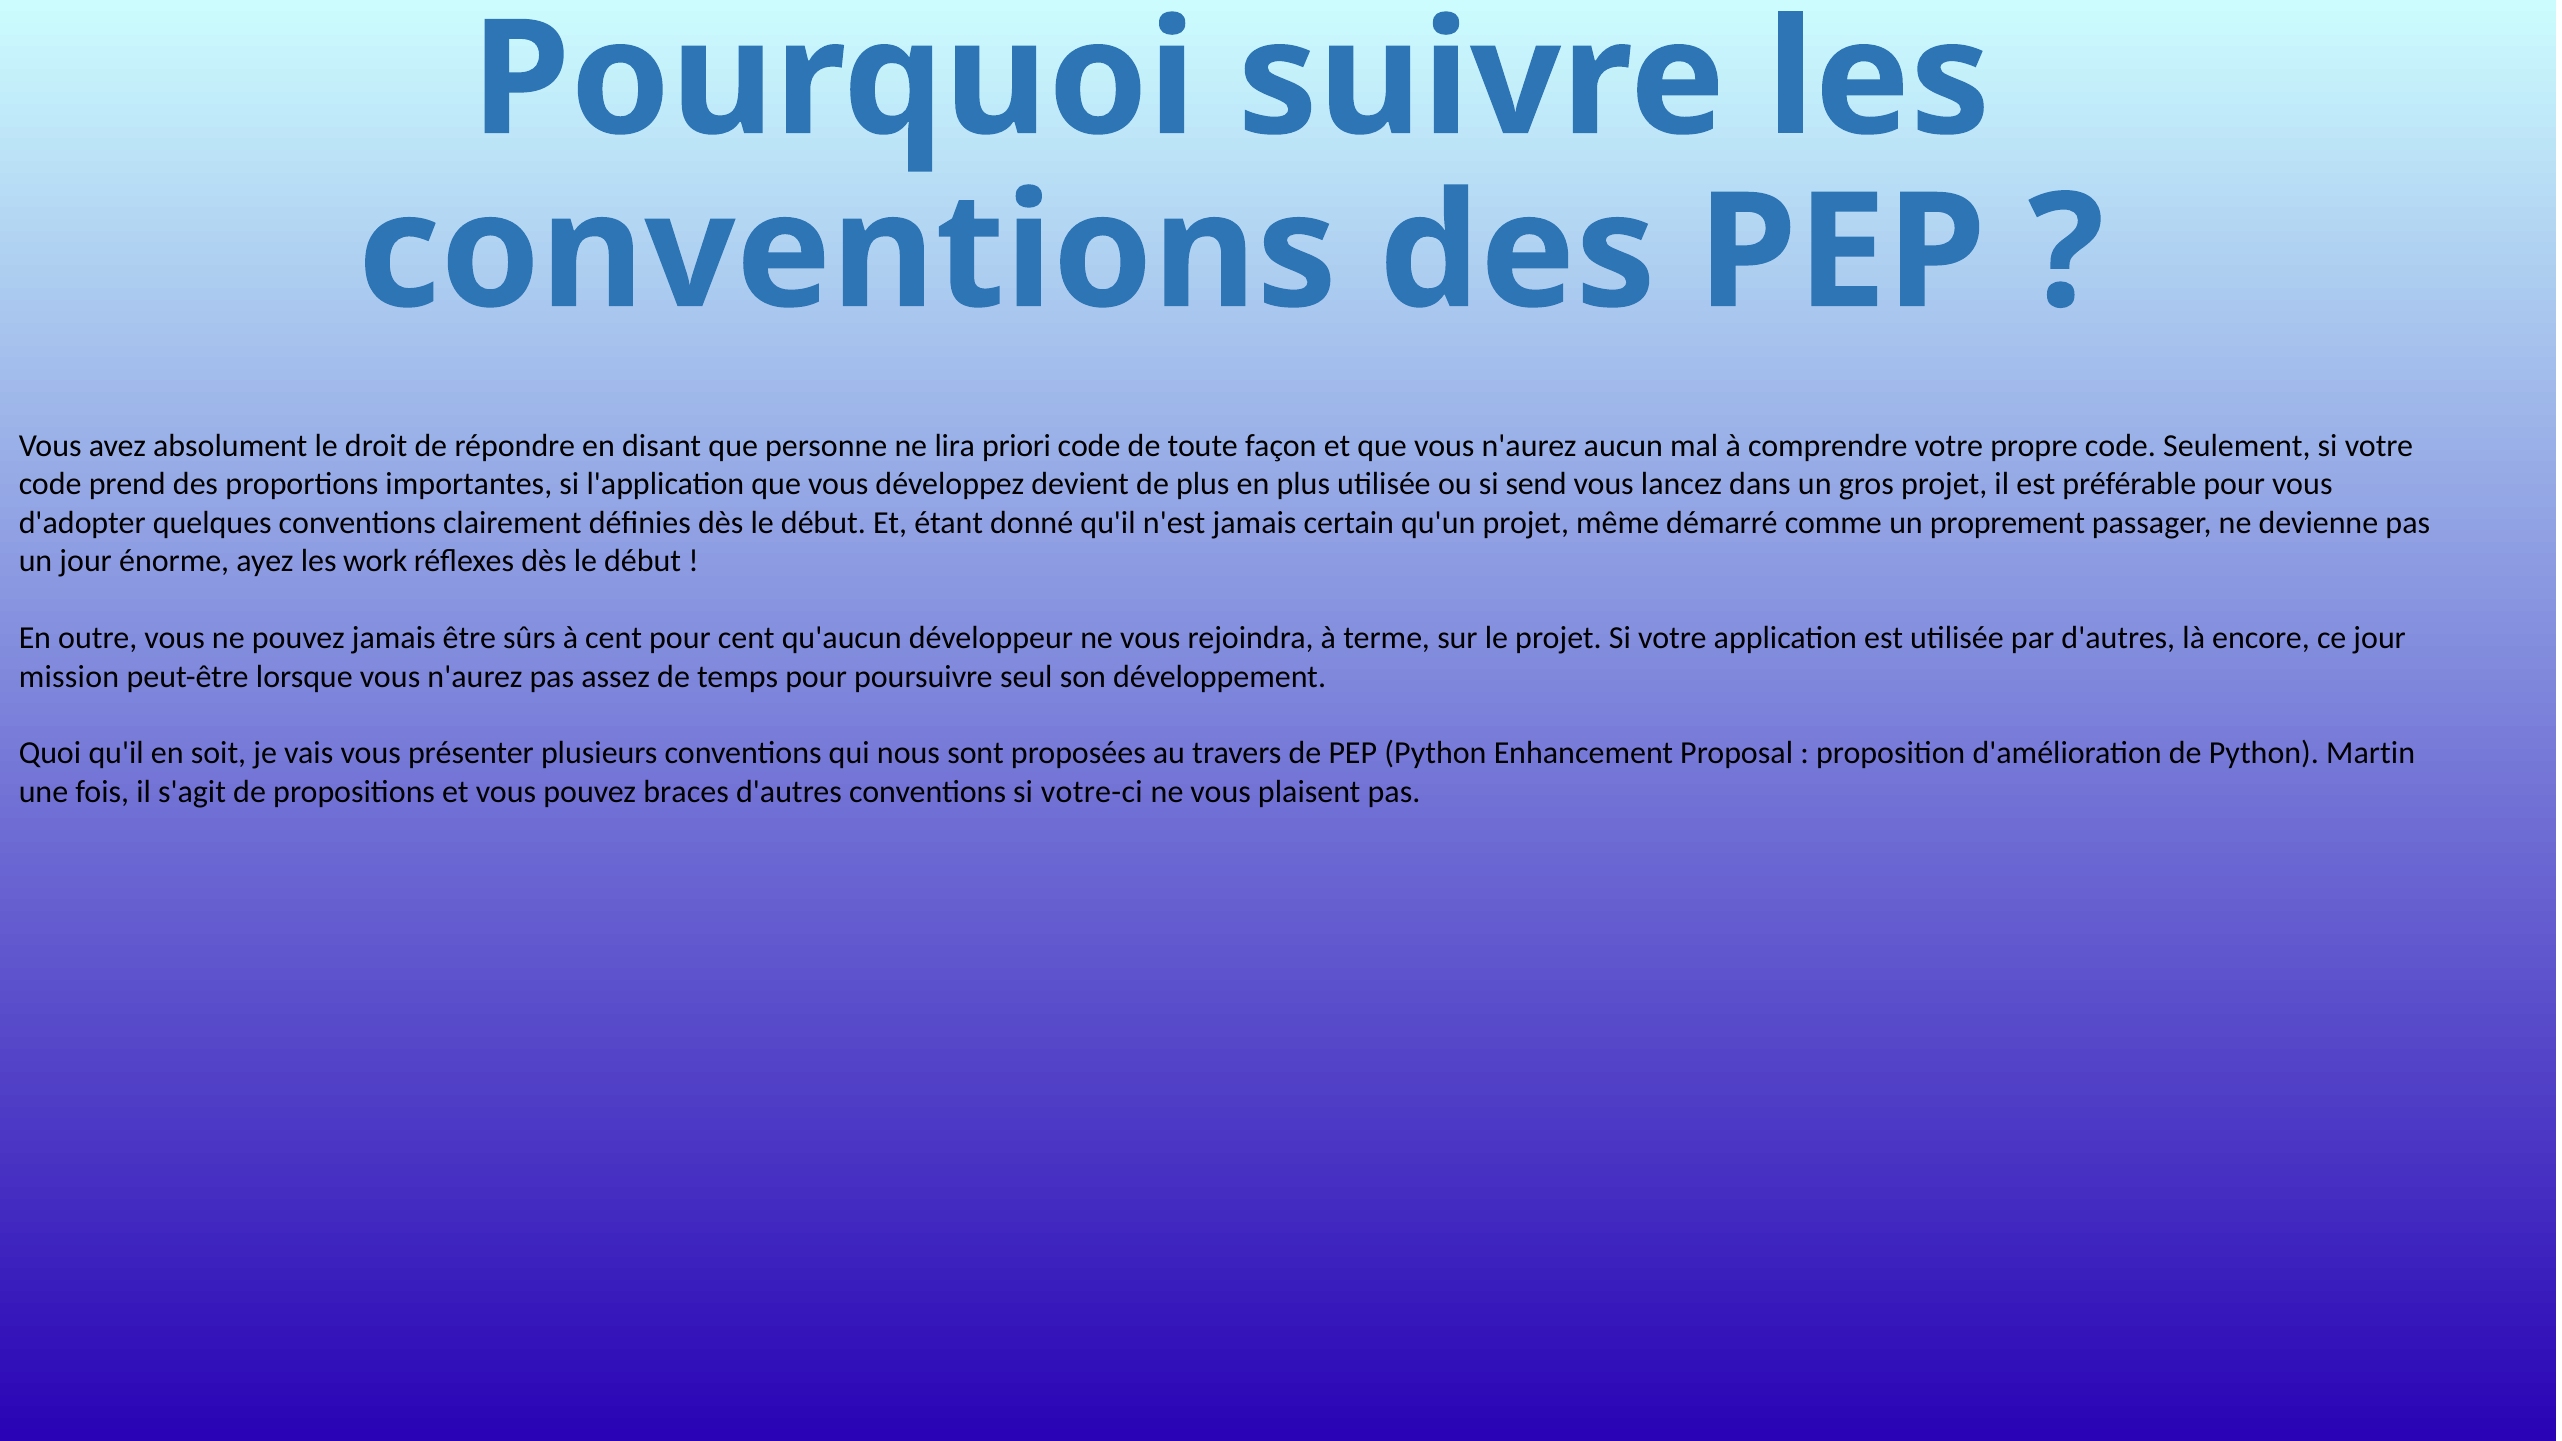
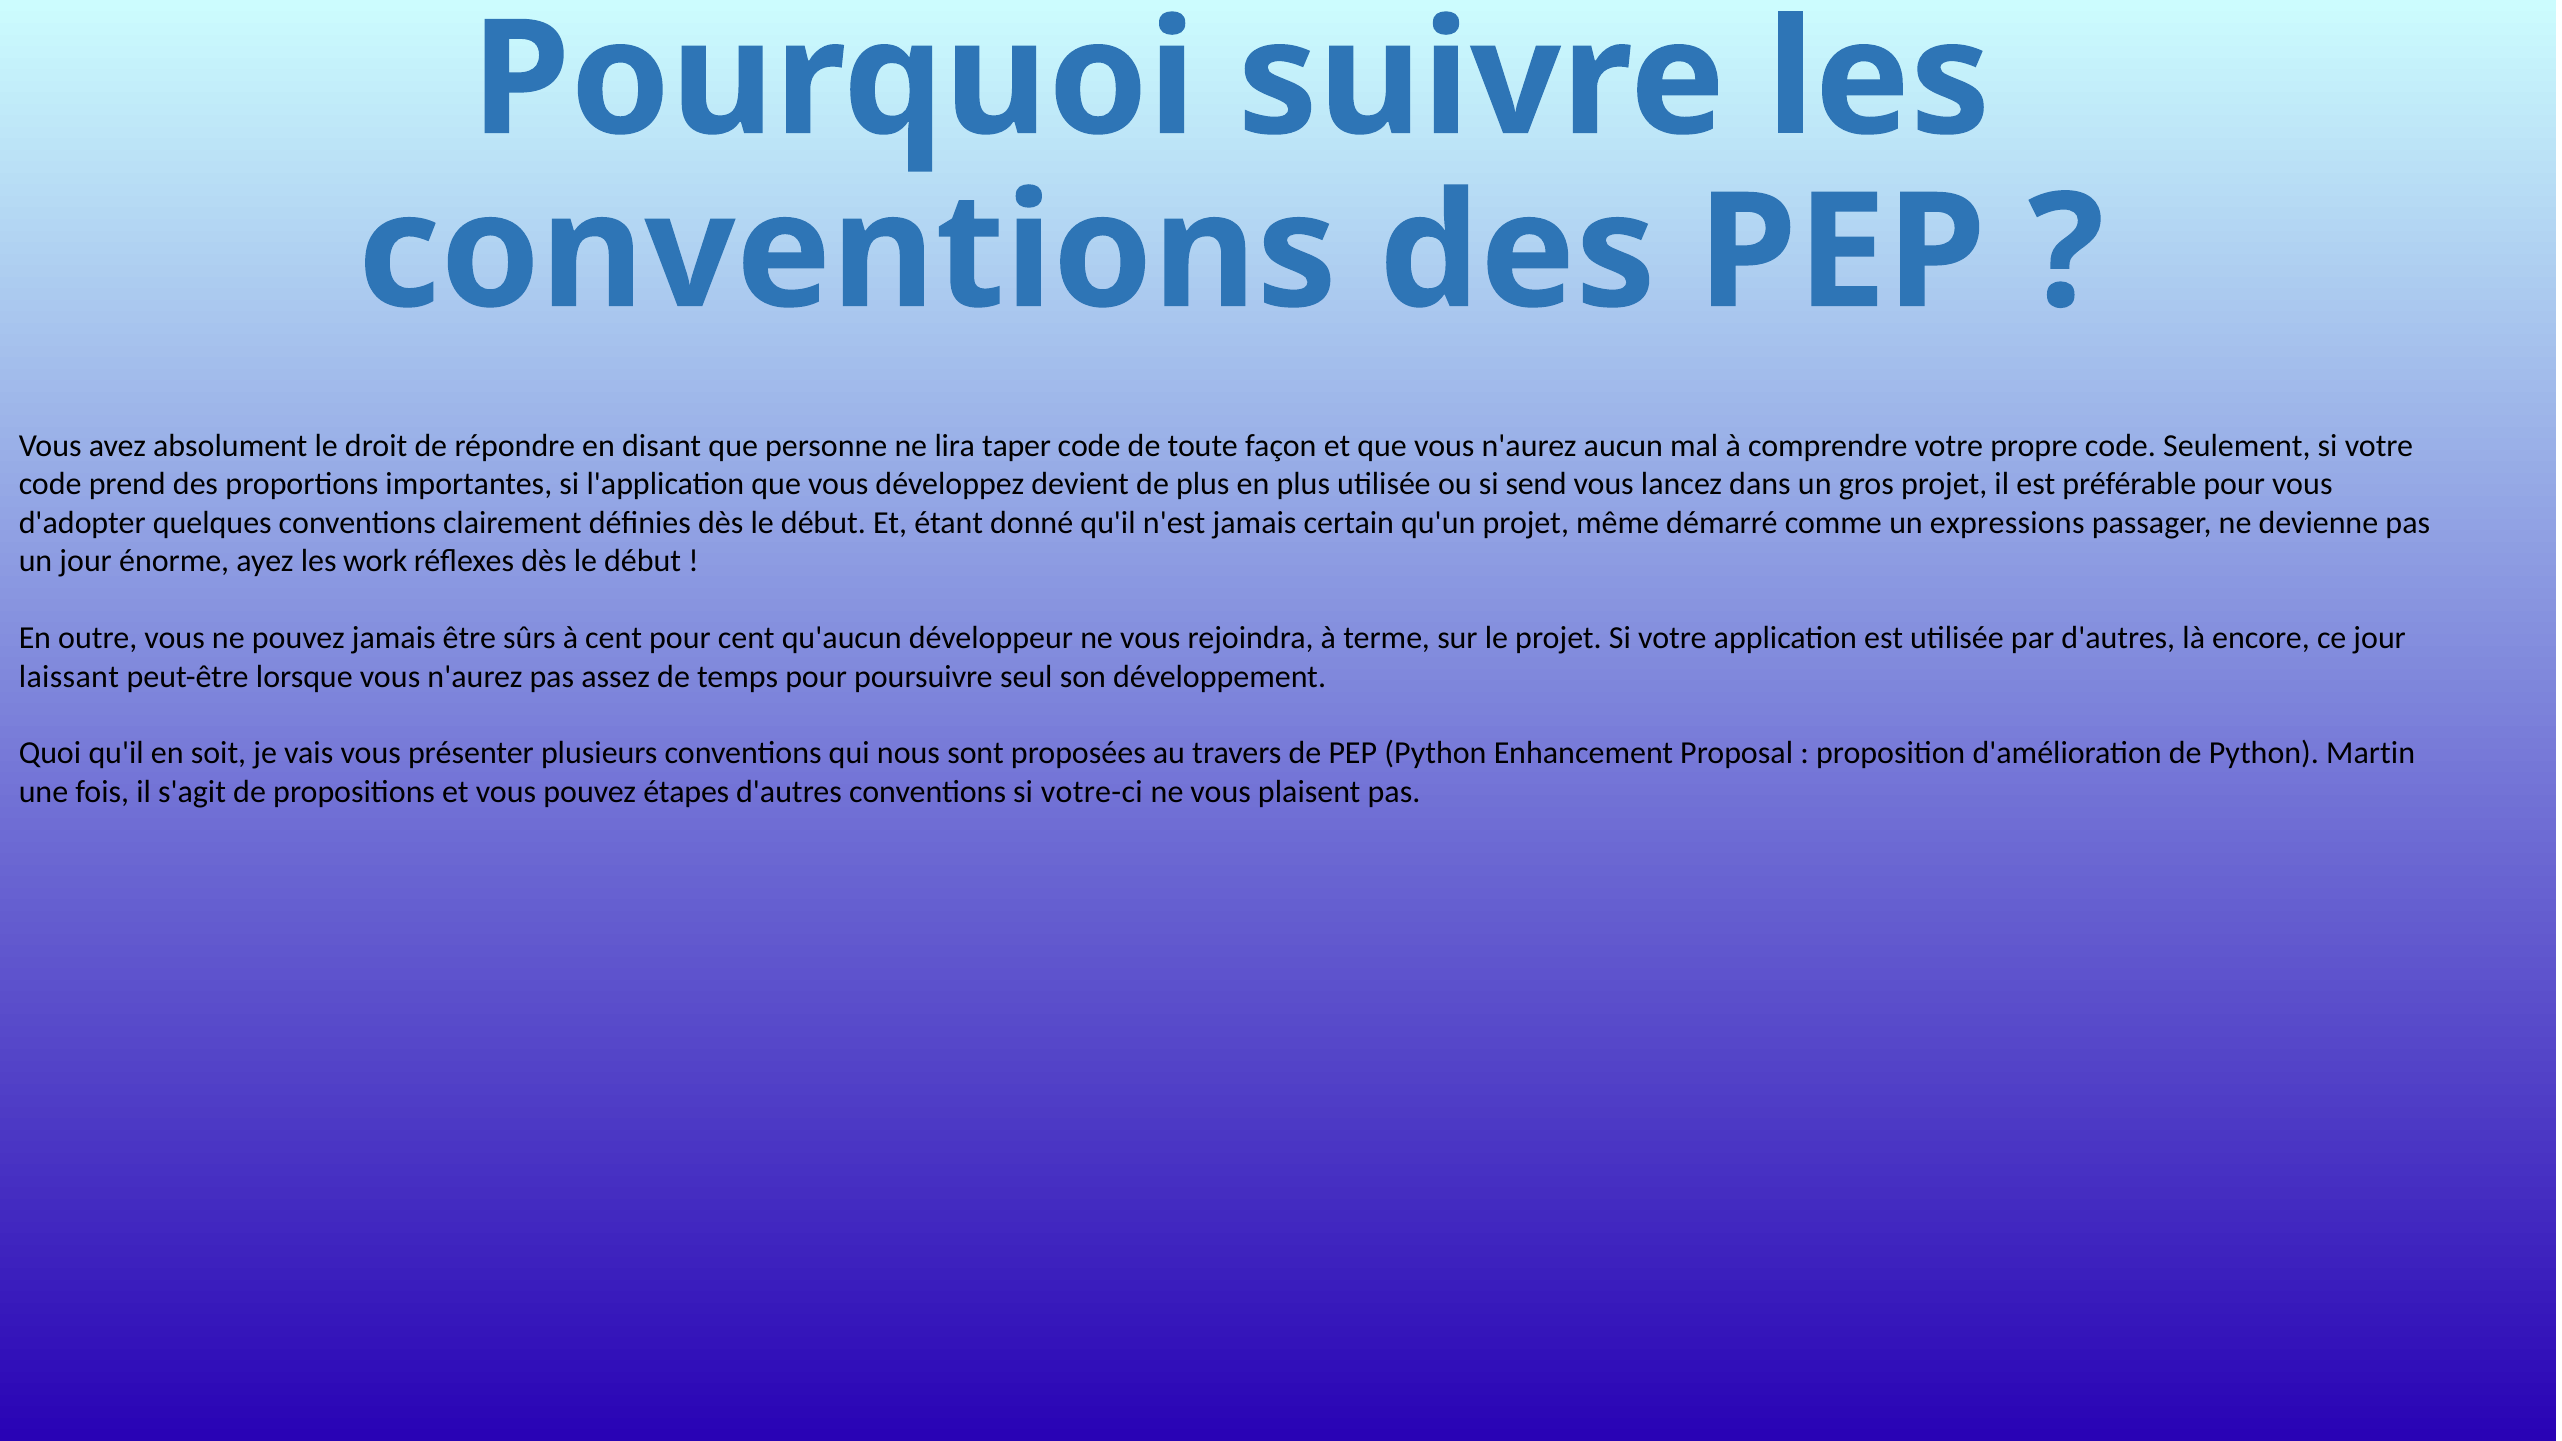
priori: priori -> taper
proprement: proprement -> expressions
mission: mission -> laissant
braces: braces -> étapes
